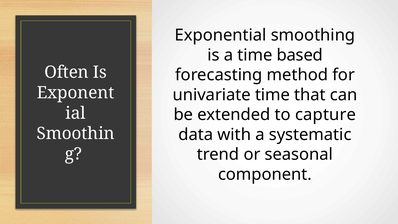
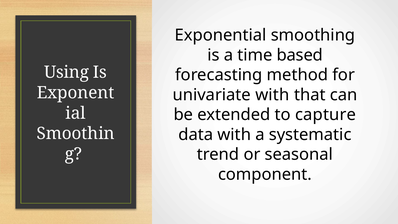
Often: Often -> Using
univariate time: time -> with
